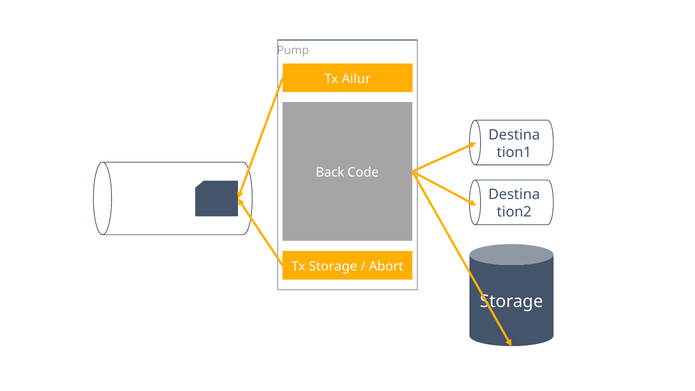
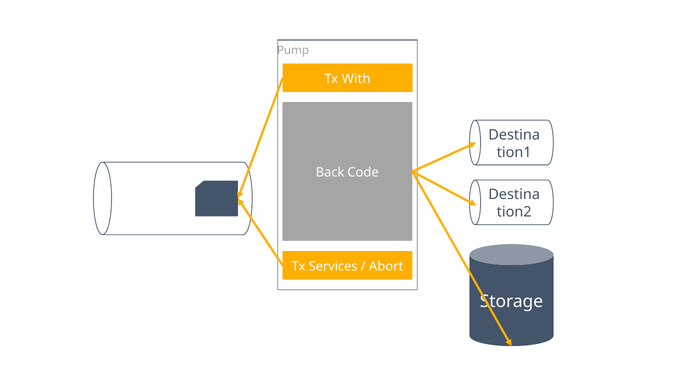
Ailur: Ailur -> With
Tx Storage: Storage -> Services
